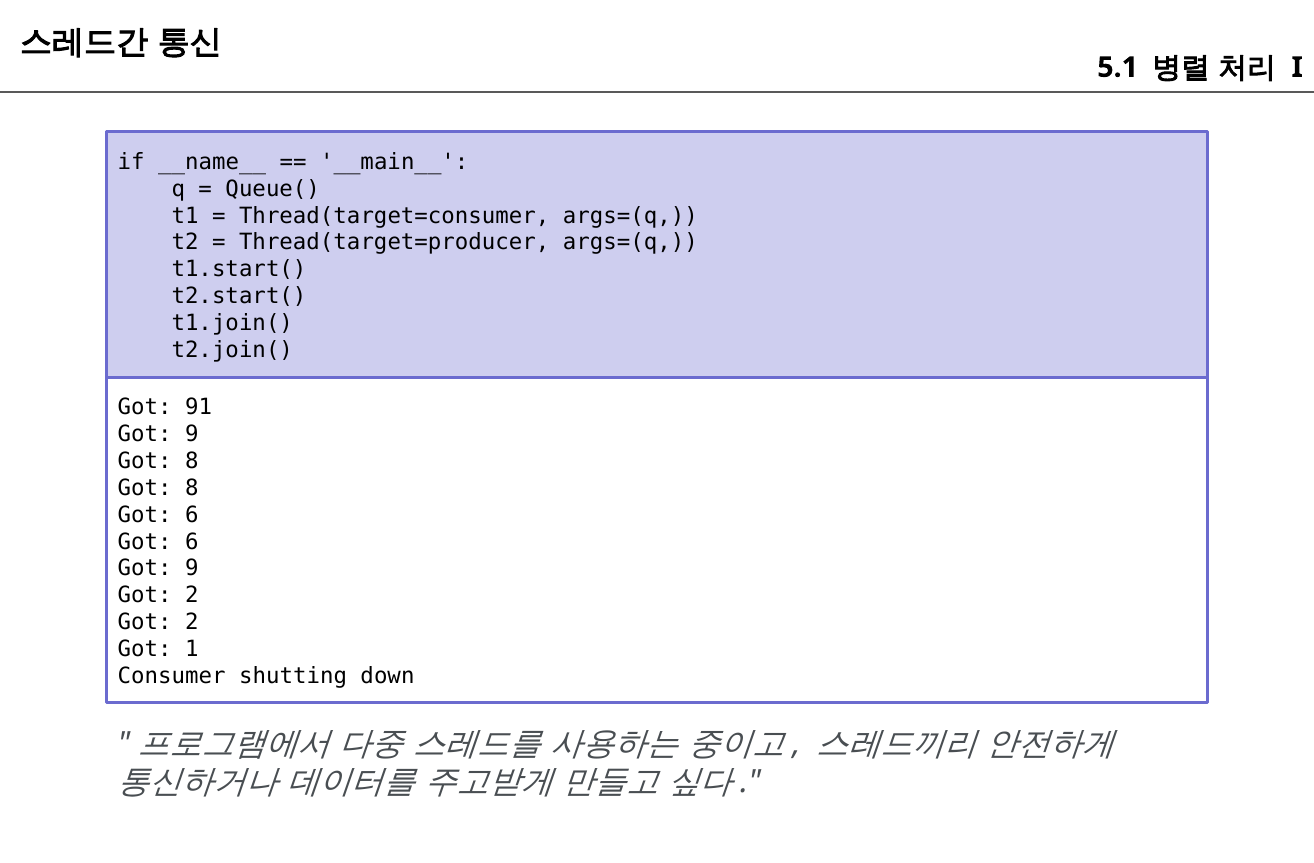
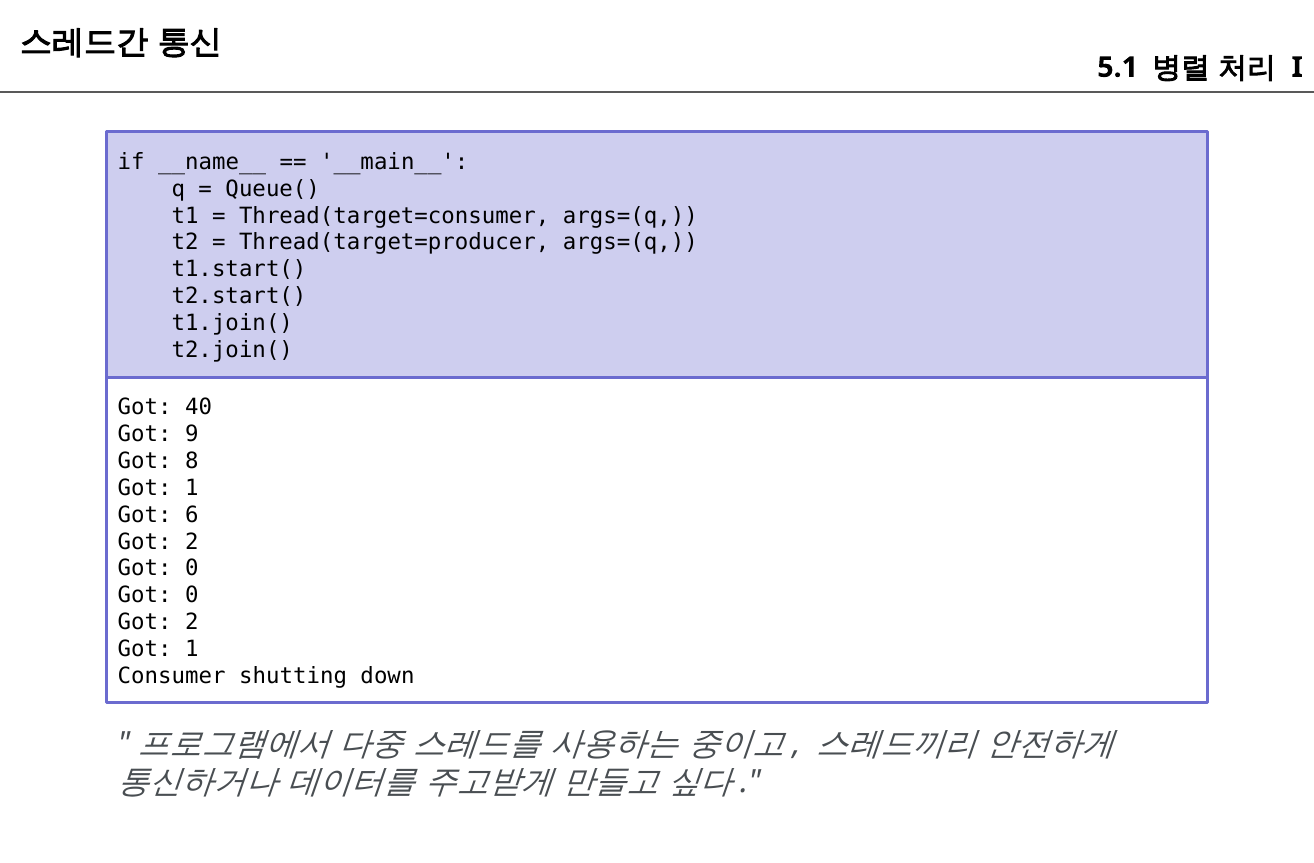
91: 91 -> 40
8 at (192, 488): 8 -> 1
6 at (192, 542): 6 -> 2
9 at (192, 569): 9 -> 0
2 at (192, 595): 2 -> 0
